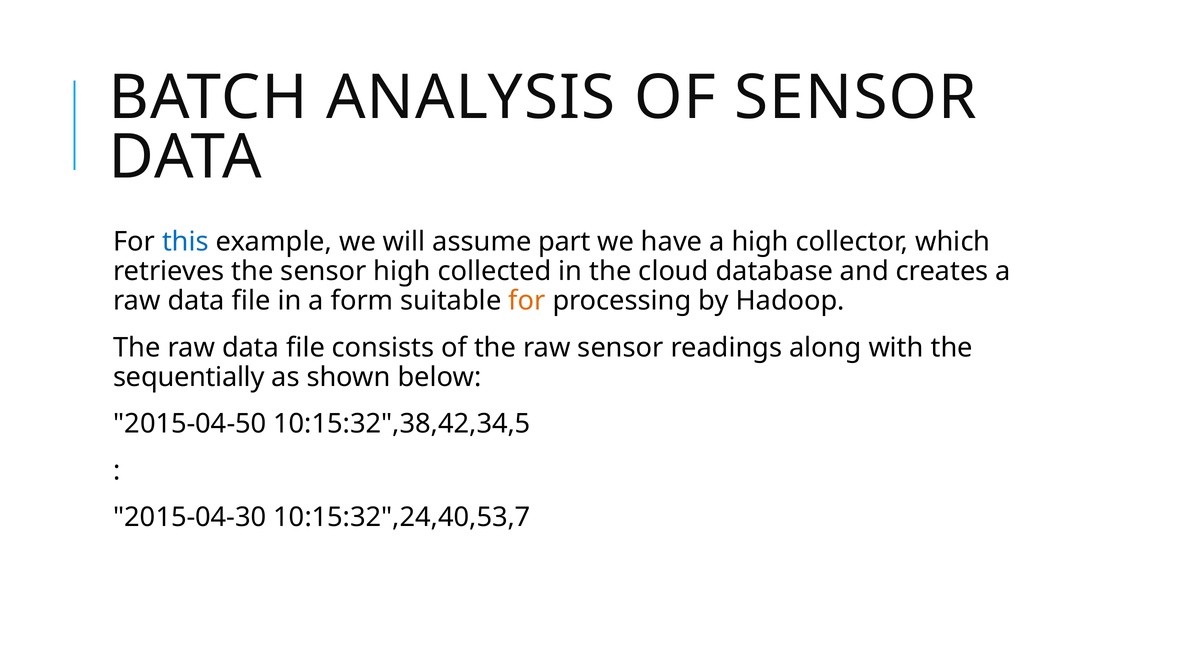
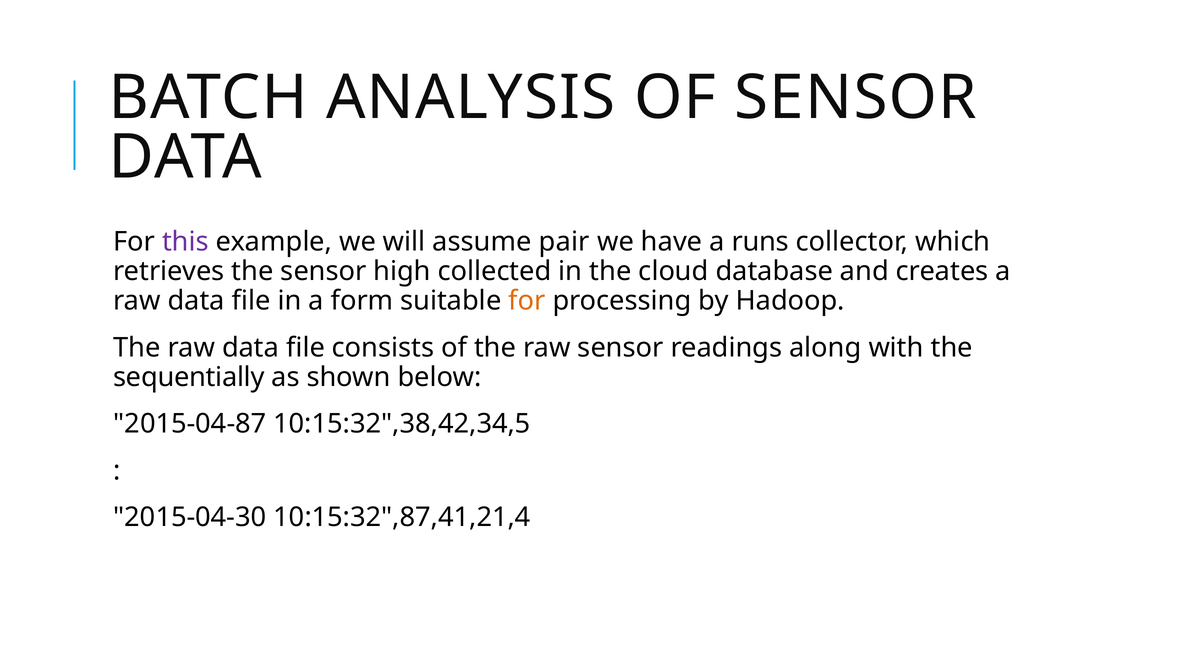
this colour: blue -> purple
part: part -> pair
a high: high -> runs
2015-04-50: 2015-04-50 -> 2015-04-87
10:15:32",24,40,53,7: 10:15:32",24,40,53,7 -> 10:15:32",87,41,21,4
